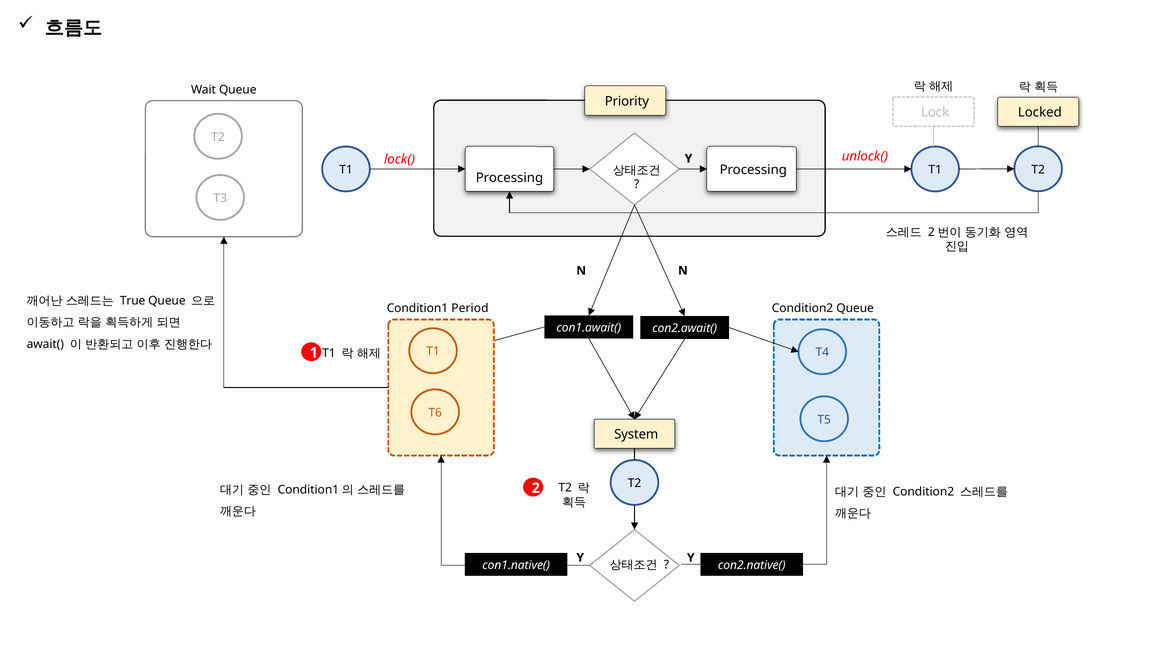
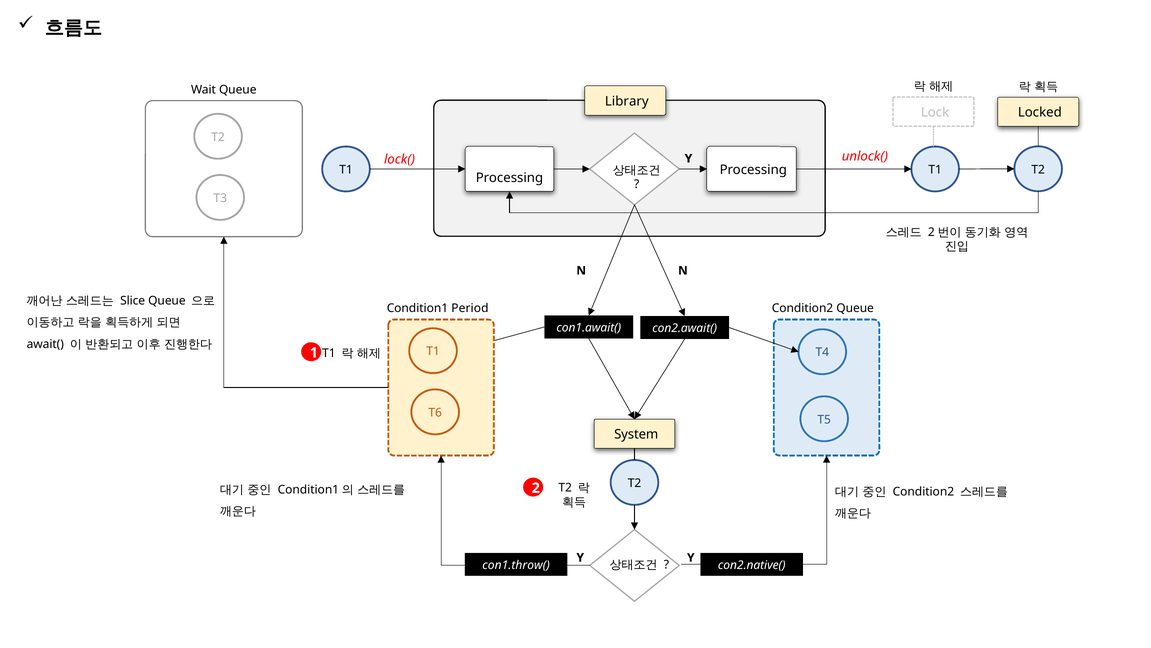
Priority: Priority -> Library
True: True -> Slice
con1.native(: con1.native( -> con1.throw(
